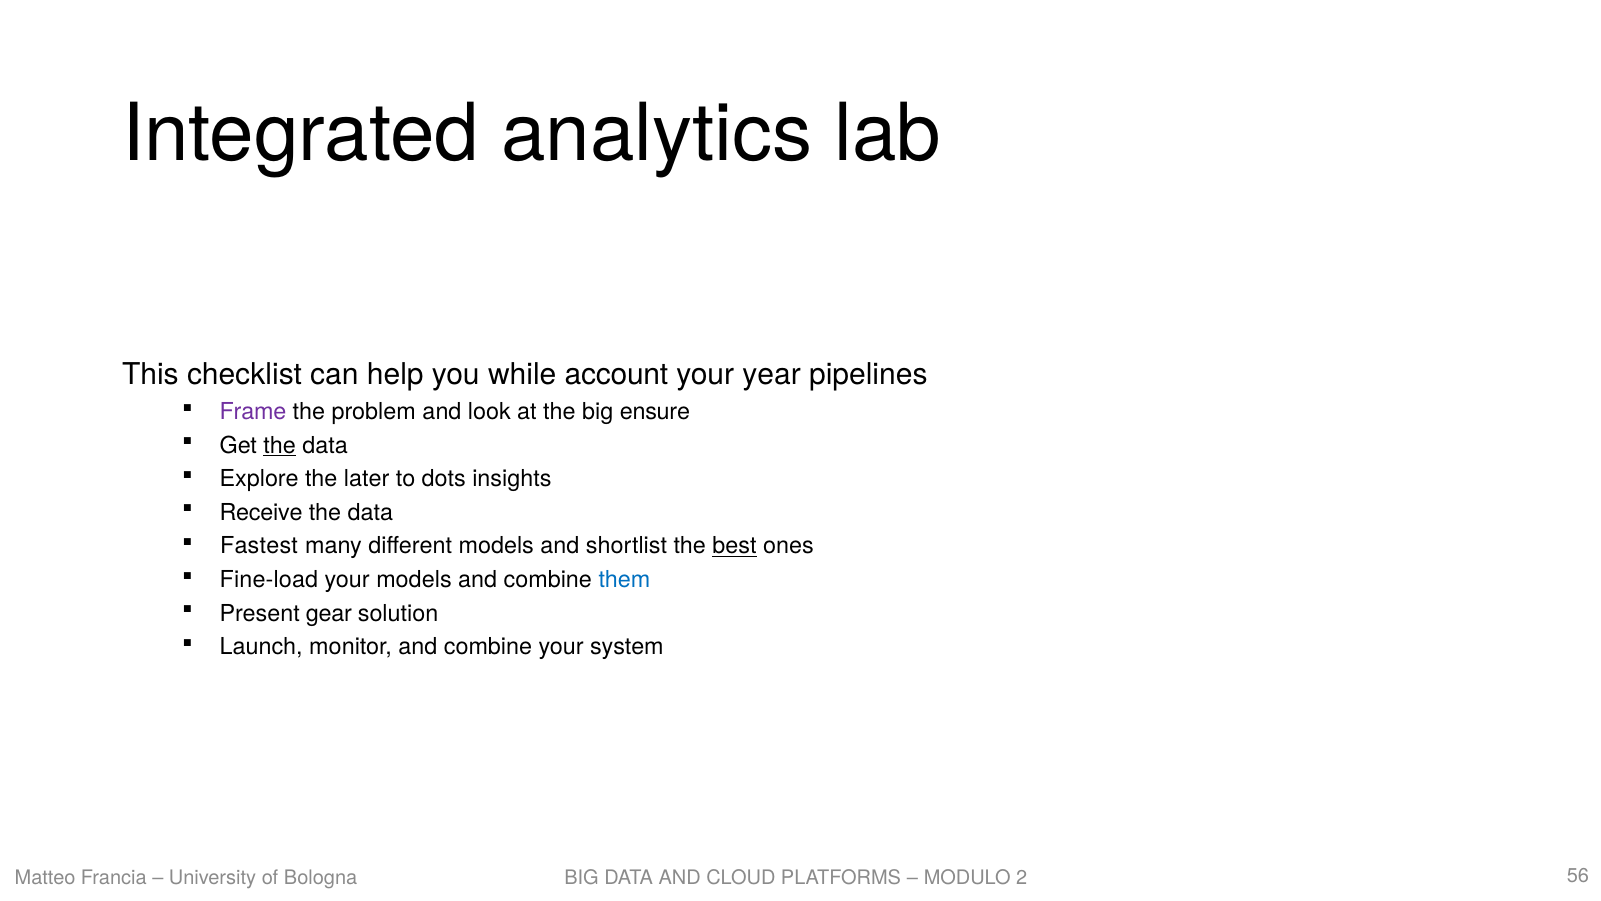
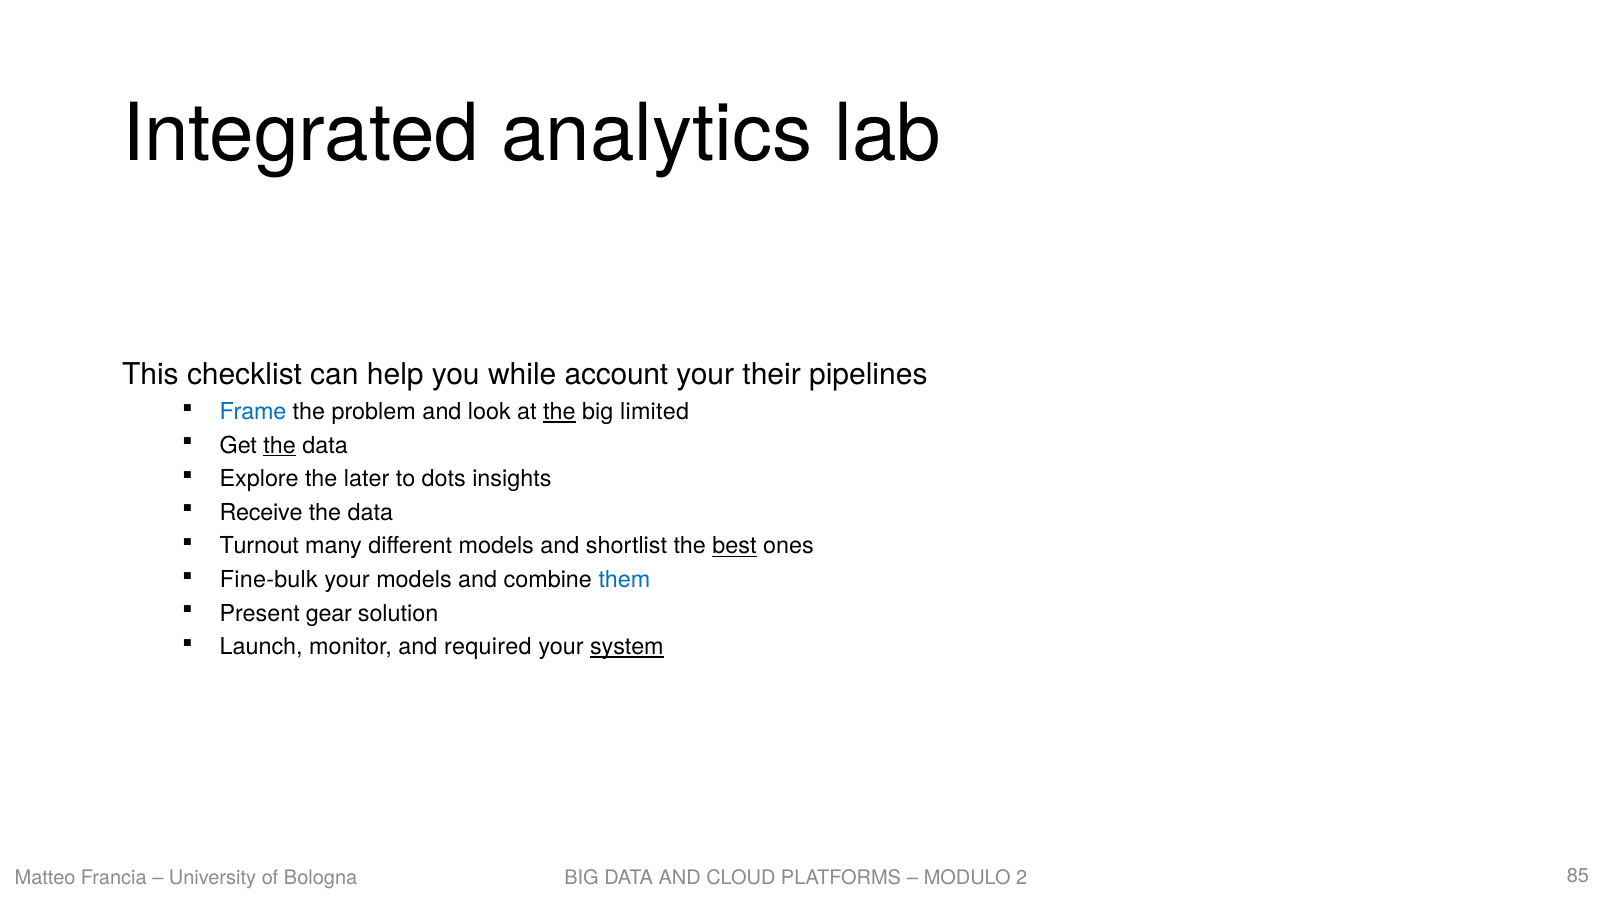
year: year -> their
Frame colour: purple -> blue
the at (559, 412) underline: none -> present
ensure: ensure -> limited
Fastest: Fastest -> Turnout
Fine-load: Fine-load -> Fine-bulk
monitor and combine: combine -> required
system underline: none -> present
56: 56 -> 85
